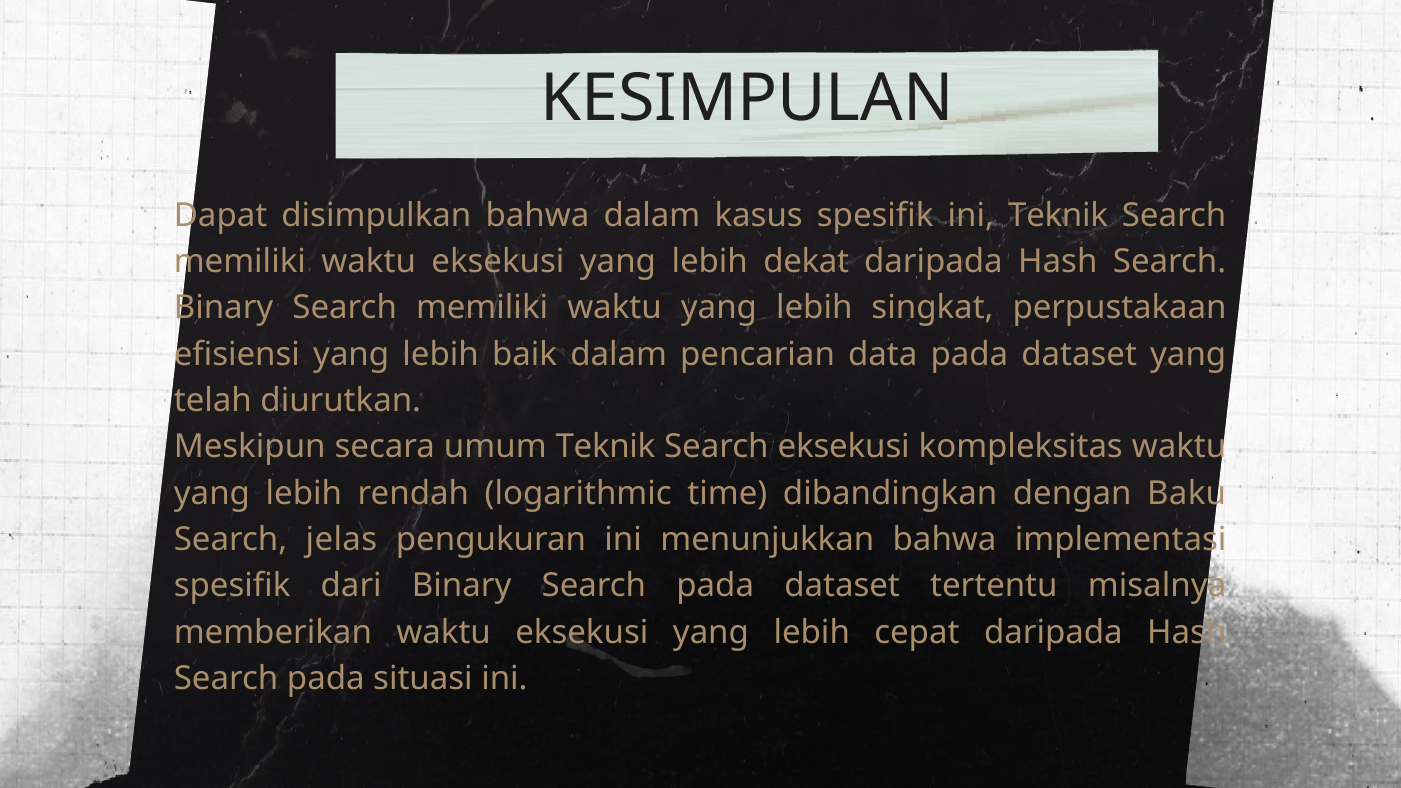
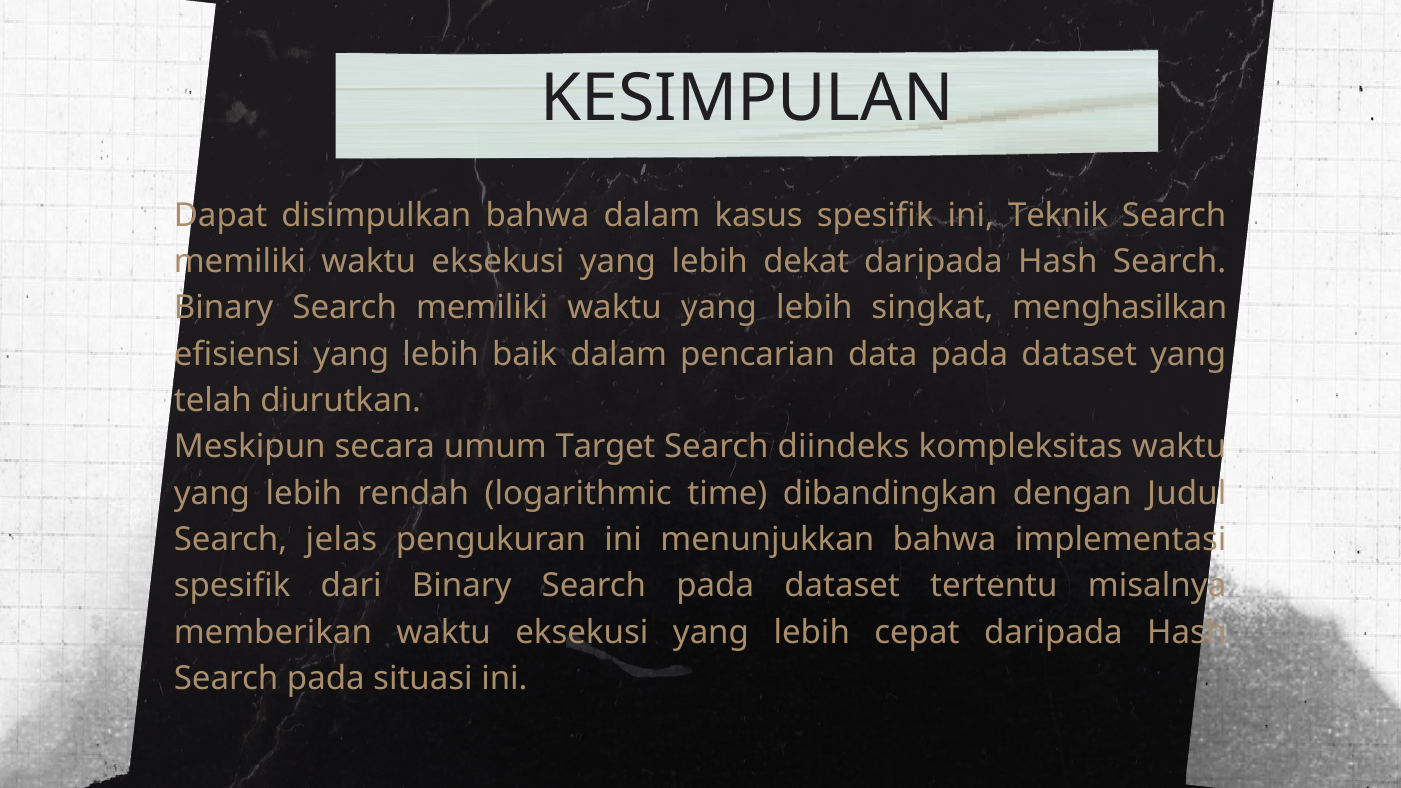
perpustakaan: perpustakaan -> menghasilkan
umum Teknik: Teknik -> Target
Search eksekusi: eksekusi -> diindeks
Baku: Baku -> Judul
